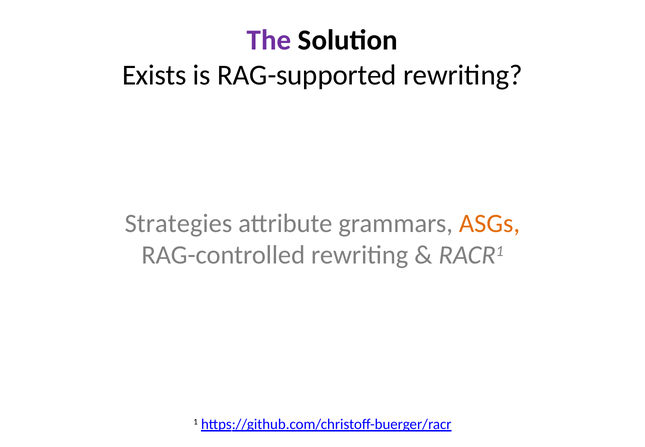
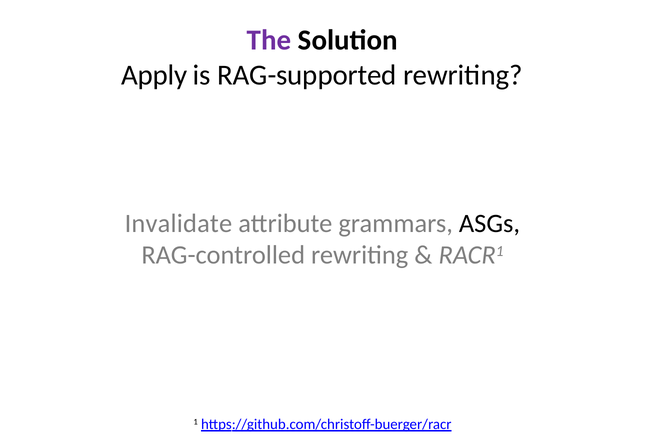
Exists: Exists -> Apply
Strategies: Strategies -> Invalidate
ASGs colour: orange -> black
